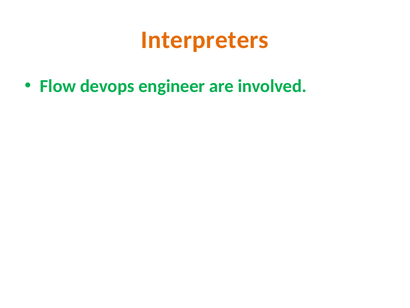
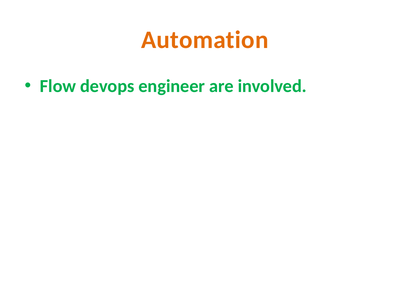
Interpreters: Interpreters -> Automation
